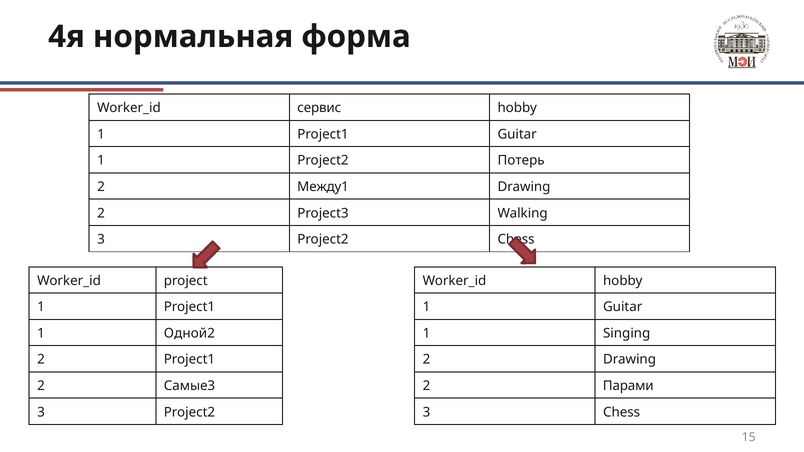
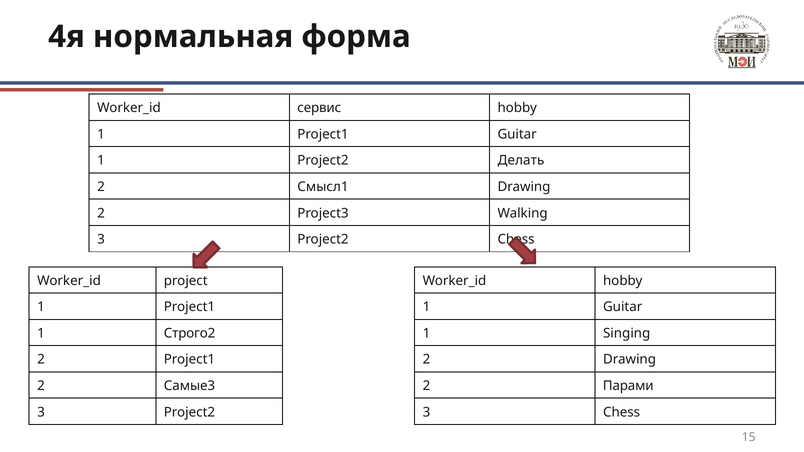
Потерь: Потерь -> Делать
Между1: Между1 -> Смысл1
Одной2: Одной2 -> Строго2
